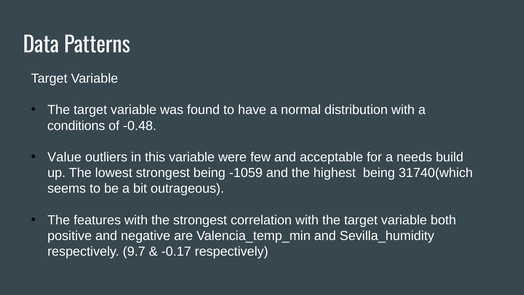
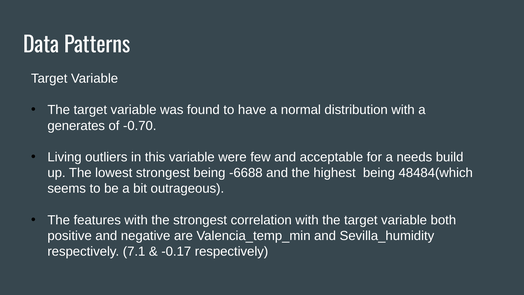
conditions: conditions -> generates
-0.48: -0.48 -> -0.70
Value: Value -> Living
-1059: -1059 -> -6688
31740(which: 31740(which -> 48484(which
9.7: 9.7 -> 7.1
